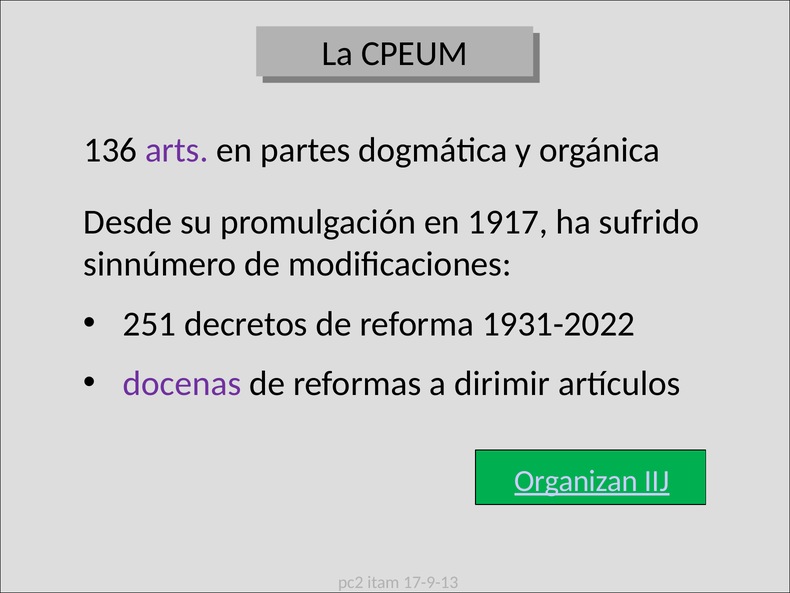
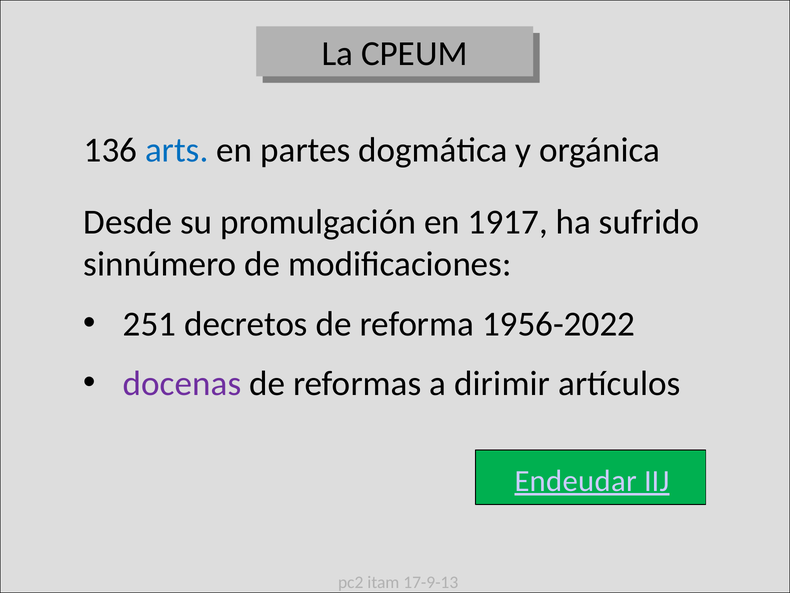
arts colour: purple -> blue
1931-2022: 1931-2022 -> 1956-2022
Organizan: Organizan -> Endeudar
